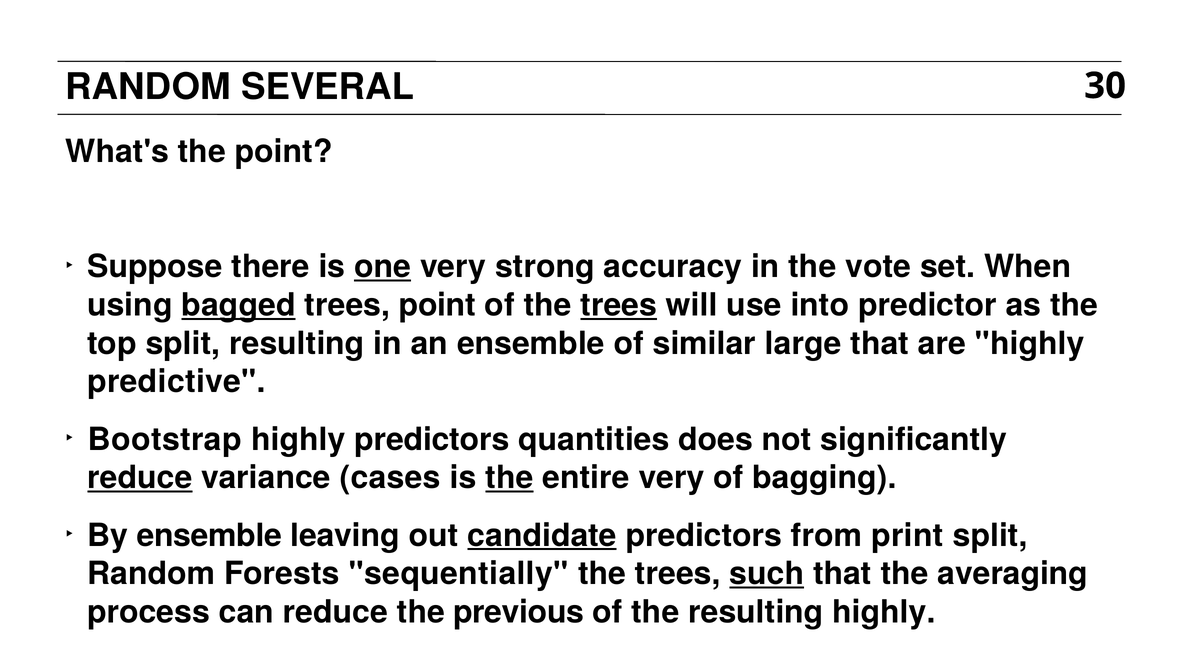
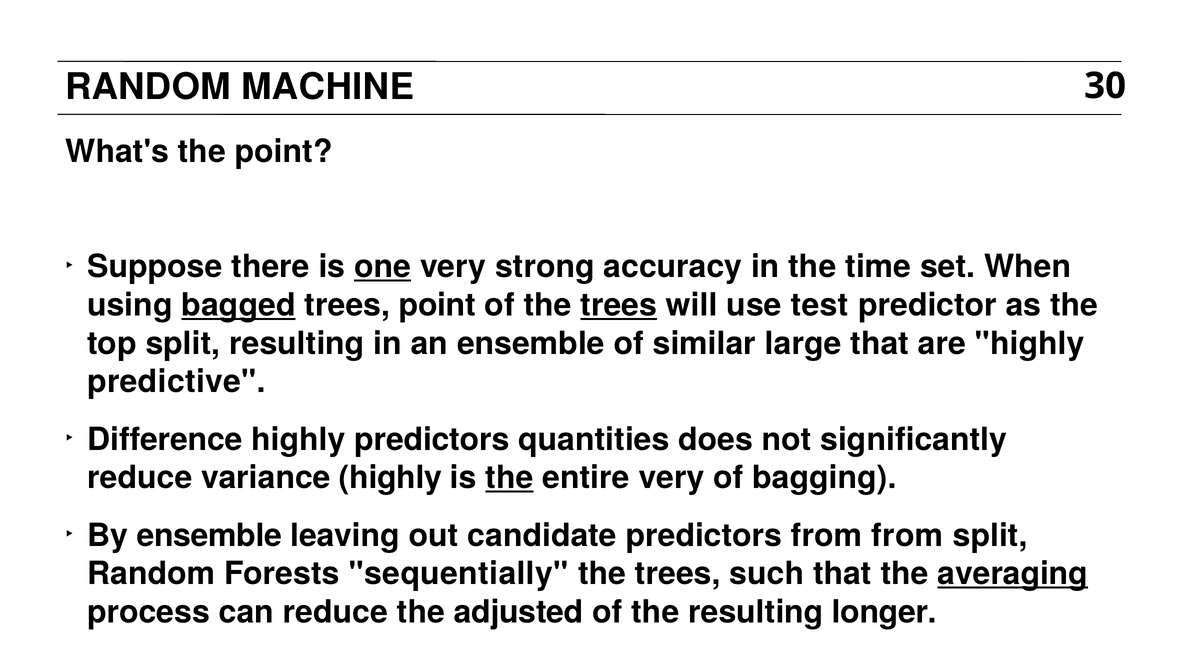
SEVERAL: SEVERAL -> MACHINE
vote: vote -> time
into: into -> test
Bootstrap: Bootstrap -> Difference
reduce at (140, 478) underline: present -> none
variance cases: cases -> highly
candidate underline: present -> none
from print: print -> from
such underline: present -> none
averaging underline: none -> present
previous: previous -> adjusted
resulting highly: highly -> longer
